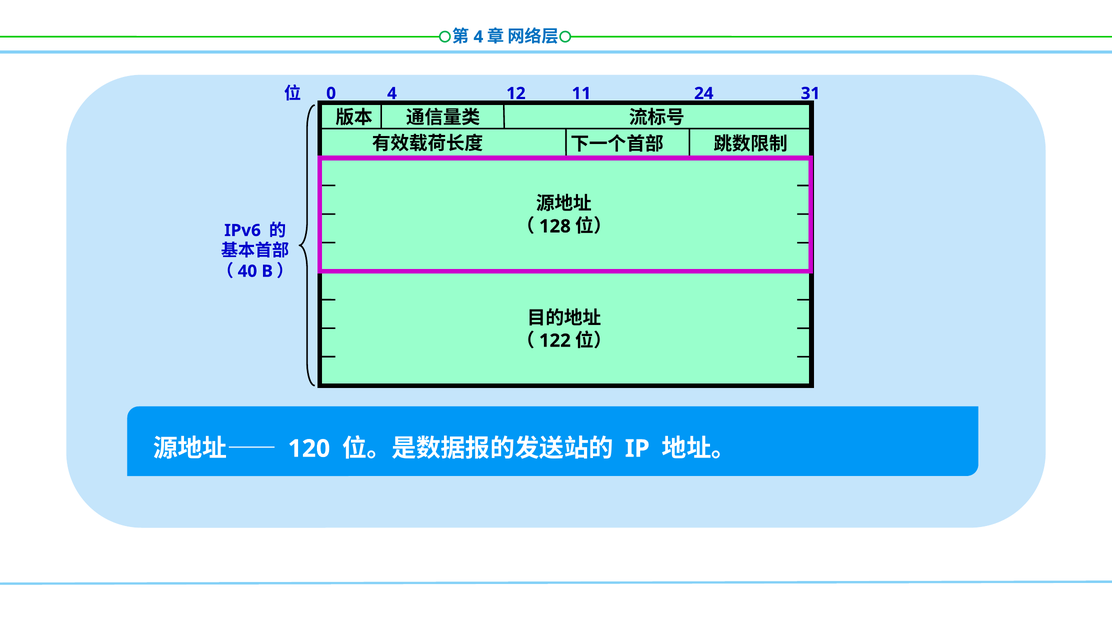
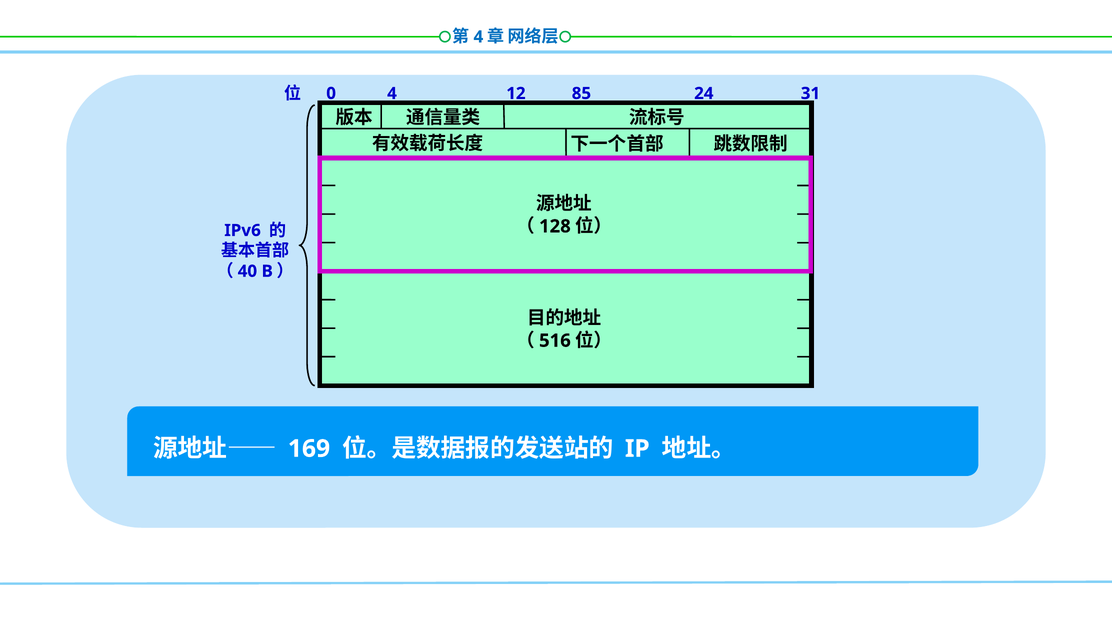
11: 11 -> 85
122: 122 -> 516
120: 120 -> 169
